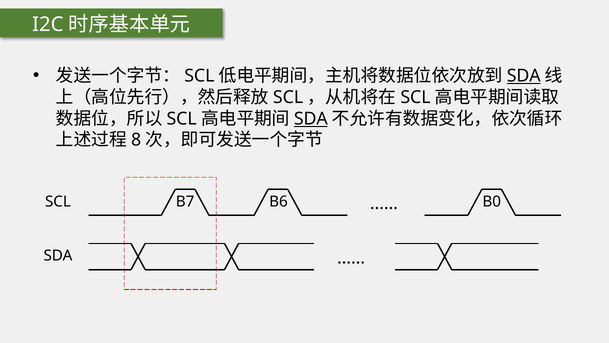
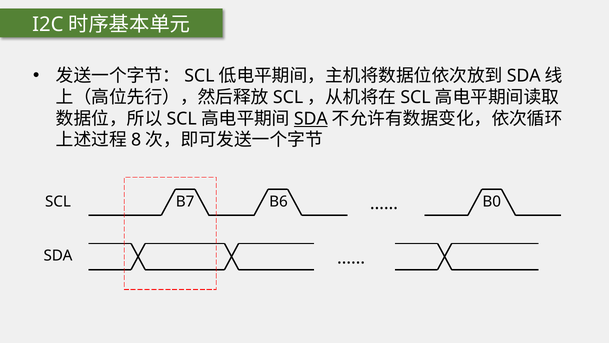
SDA at (524, 76) underline: present -> none
